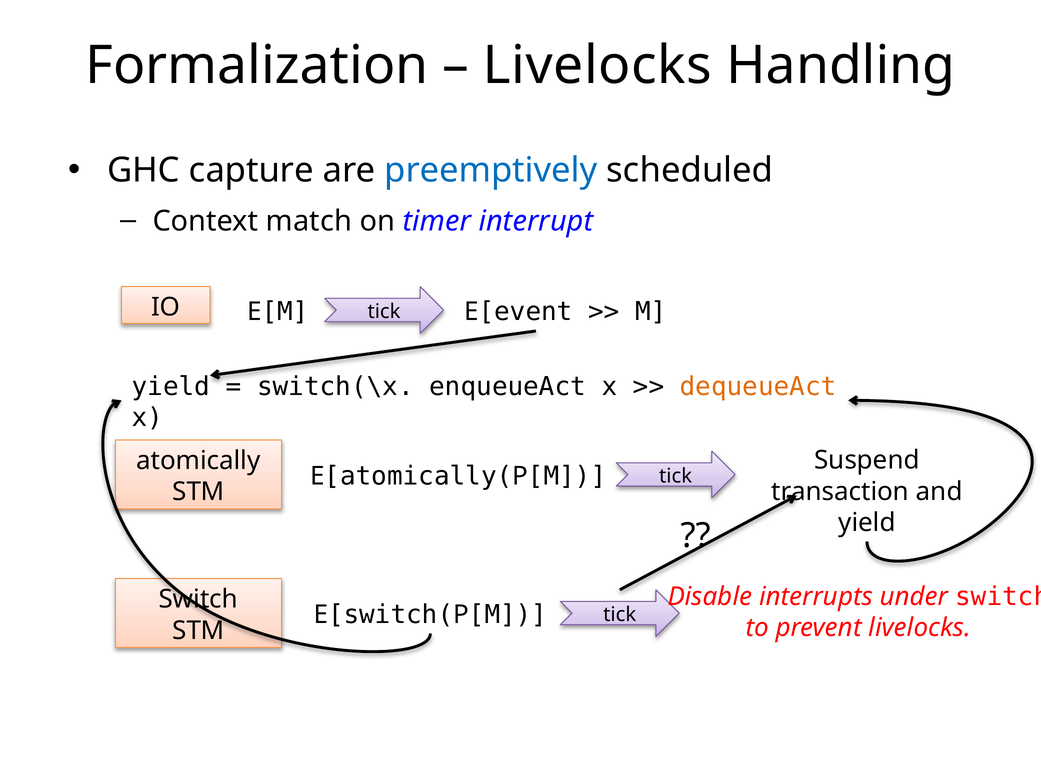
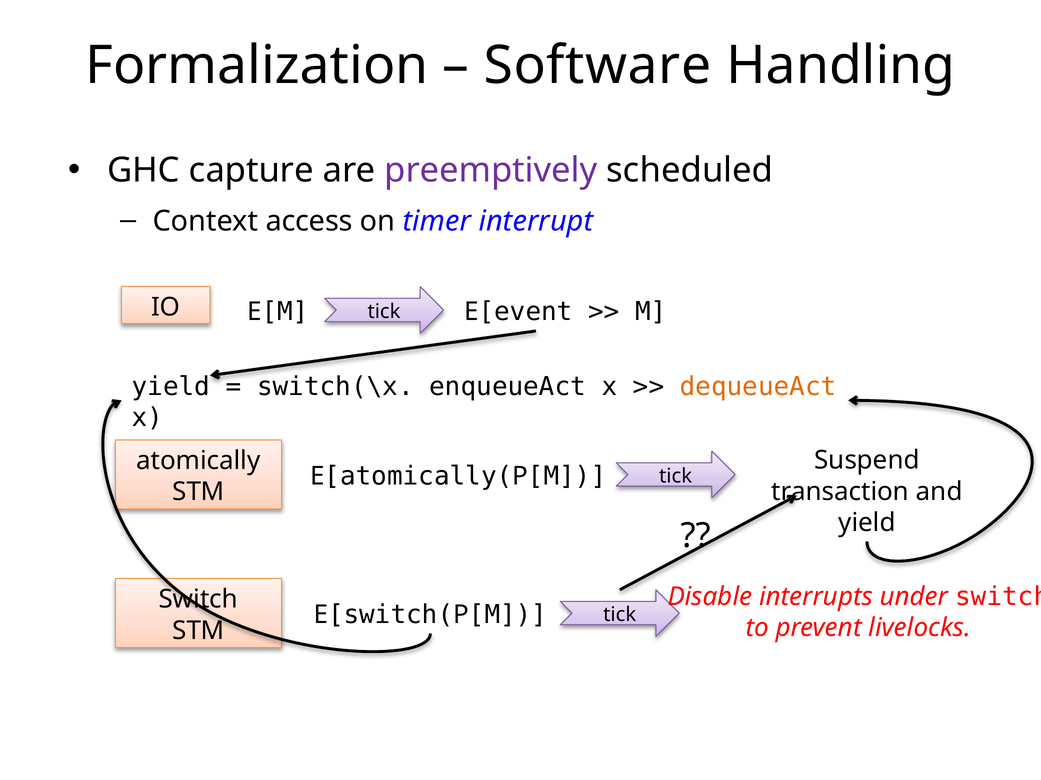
Livelocks at (597, 66): Livelocks -> Software
preemptively colour: blue -> purple
match: match -> access
